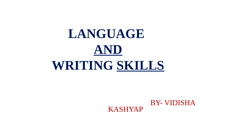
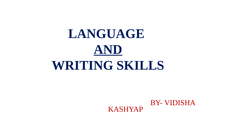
SKILLS underline: present -> none
